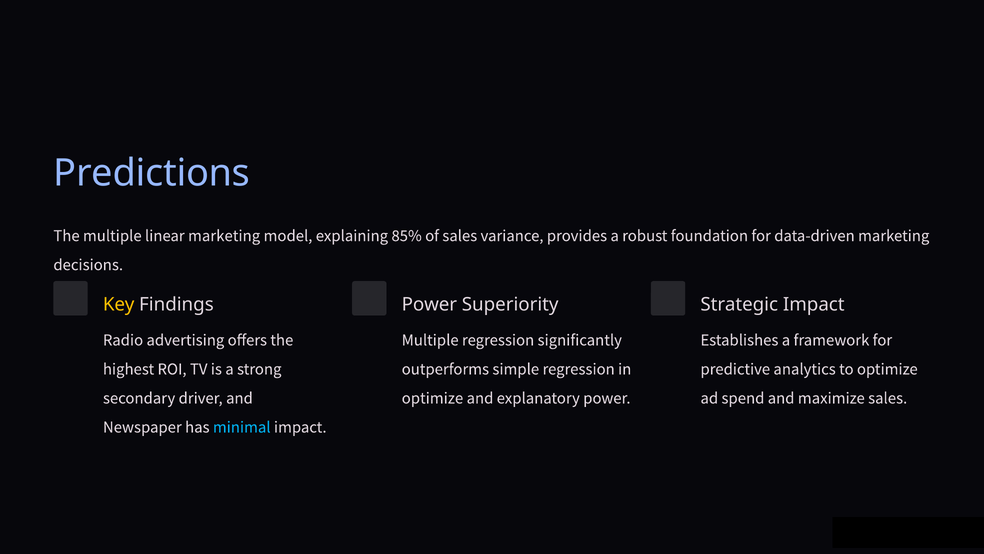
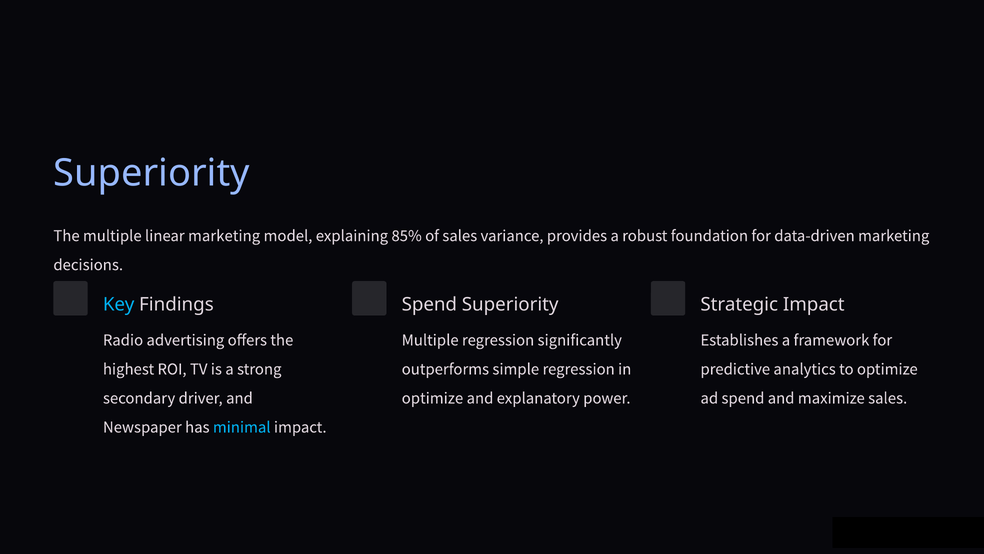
Predictions at (152, 173): Predictions -> Superiority
Key colour: yellow -> light blue
Power at (429, 304): Power -> Spend
